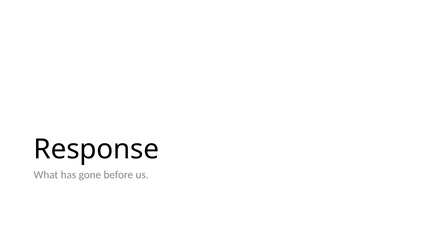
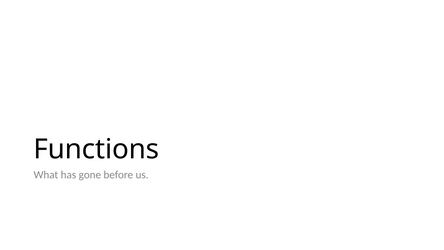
Response: Response -> Functions
